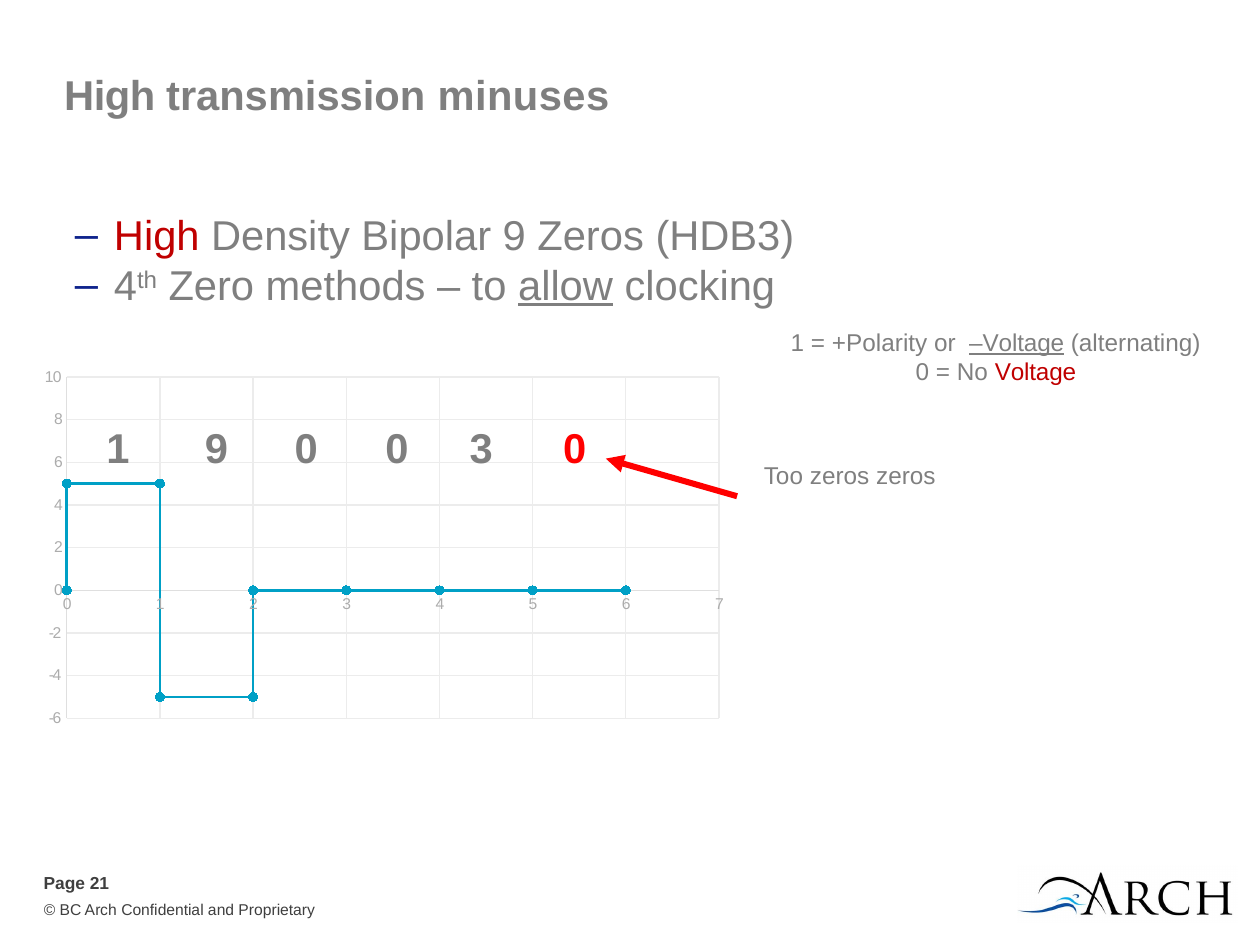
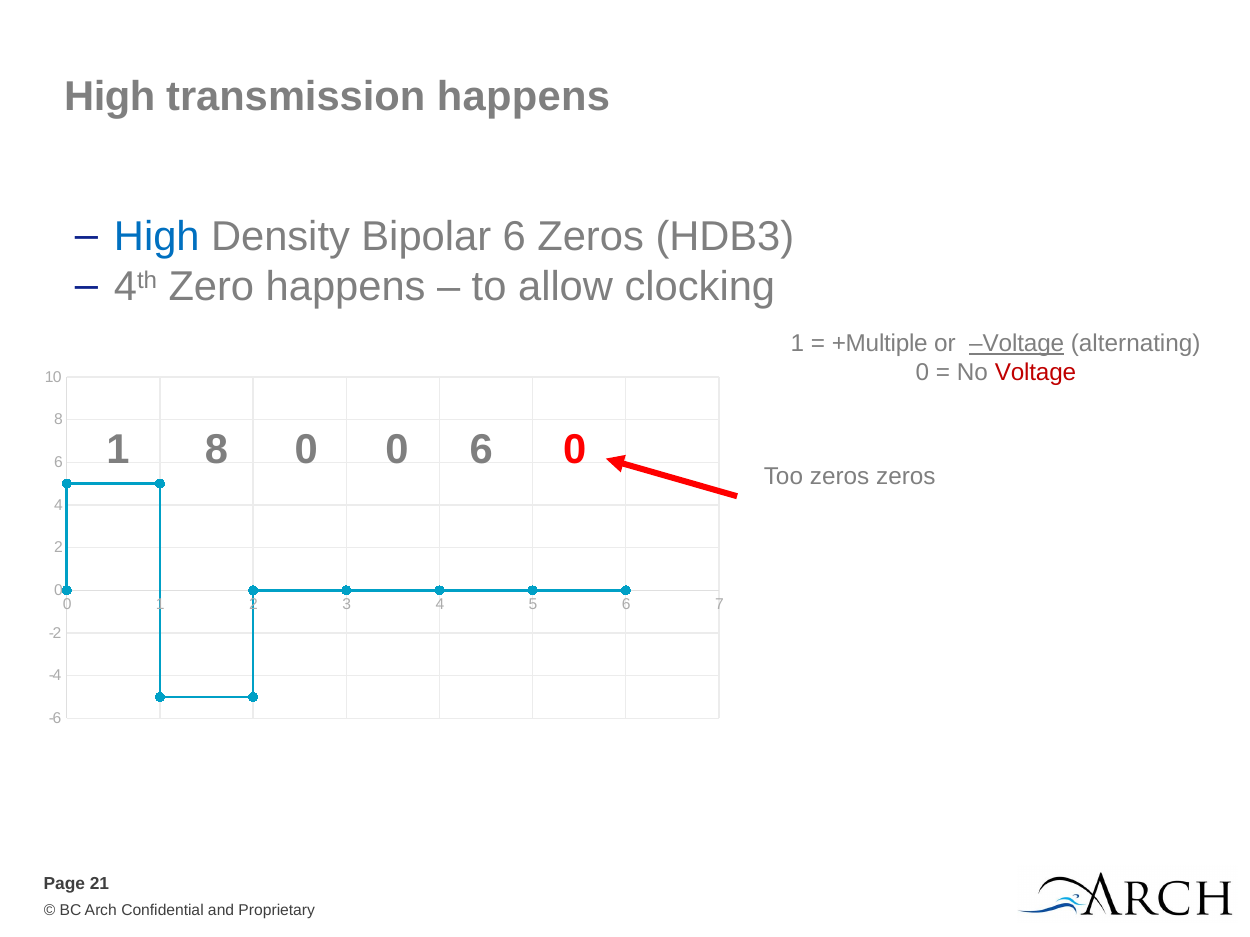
transmission minuses: minuses -> happens
High at (157, 237) colour: red -> blue
Bipolar 9: 9 -> 6
Zero methods: methods -> happens
allow underline: present -> none
+Polarity: +Polarity -> +Multiple
1 9: 9 -> 8
0 3: 3 -> 6
